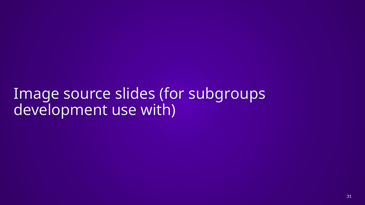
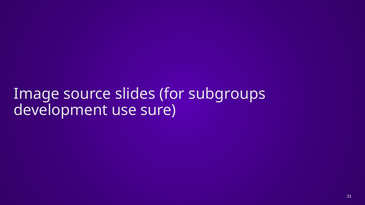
with: with -> sure
